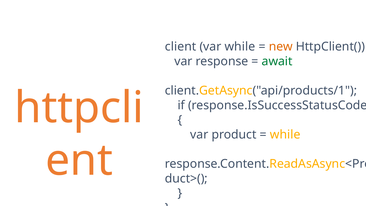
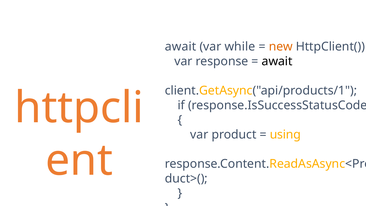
client at (181, 47): client -> await
await at (277, 61) colour: green -> black
while at (285, 134): while -> using
